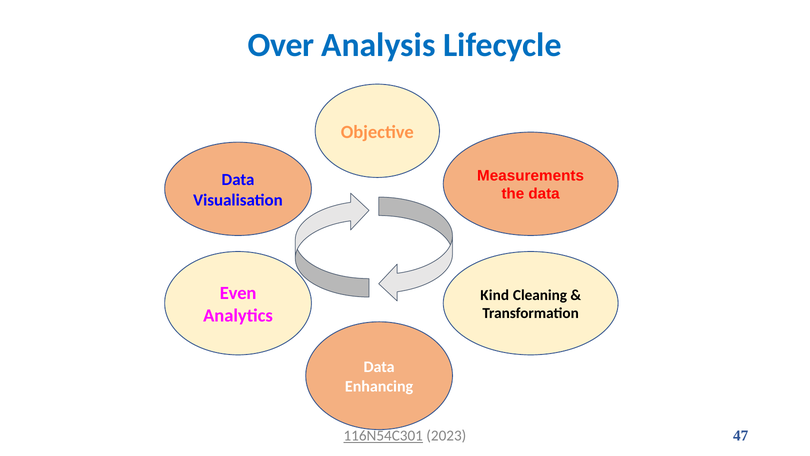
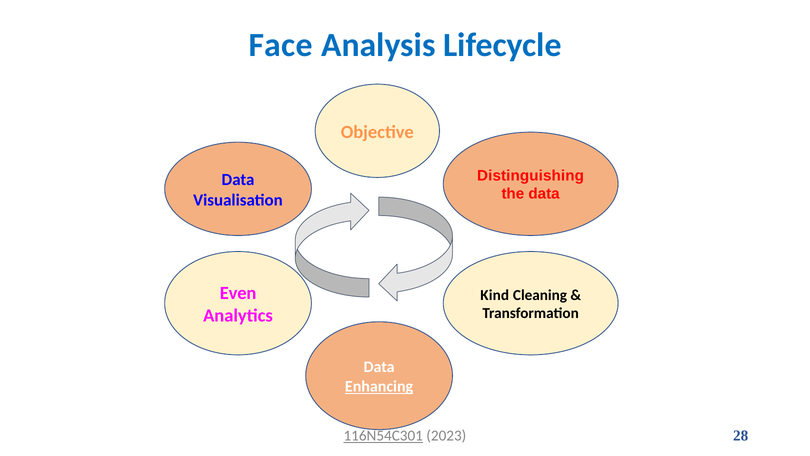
Over: Over -> Face
Measurements: Measurements -> Distinguishing
Enhancing underline: none -> present
47: 47 -> 28
